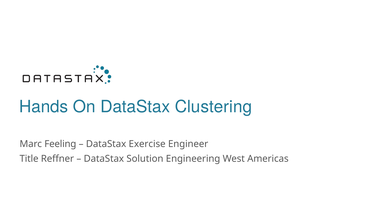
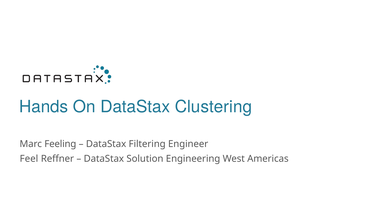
Exercise: Exercise -> Filtering
Title: Title -> Feel
